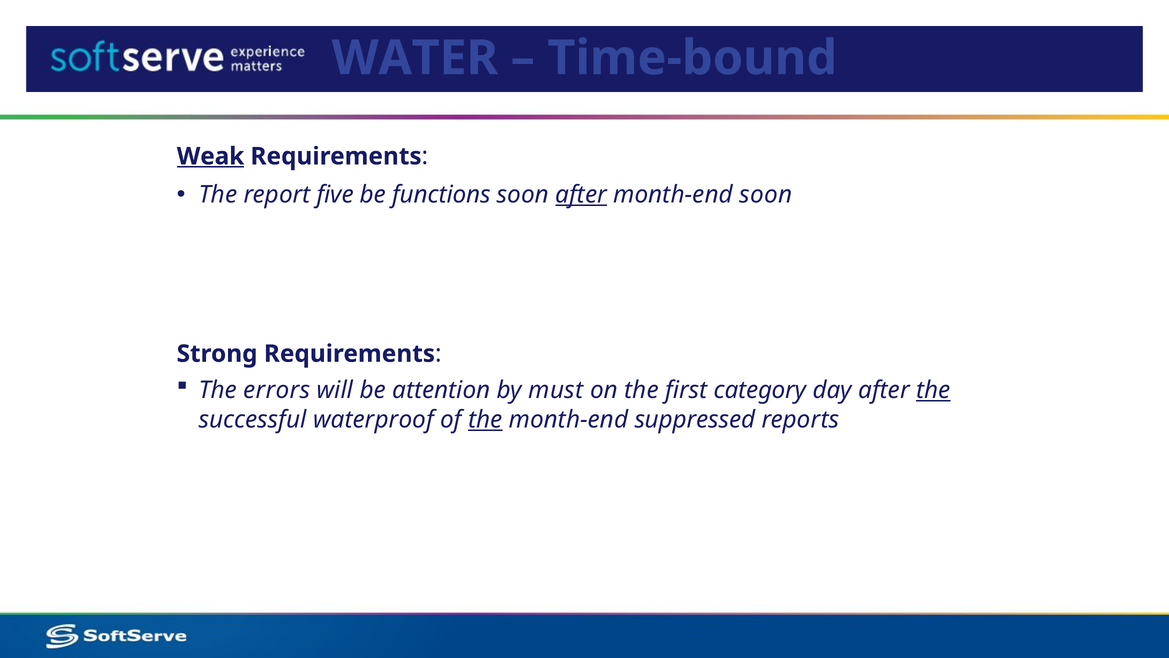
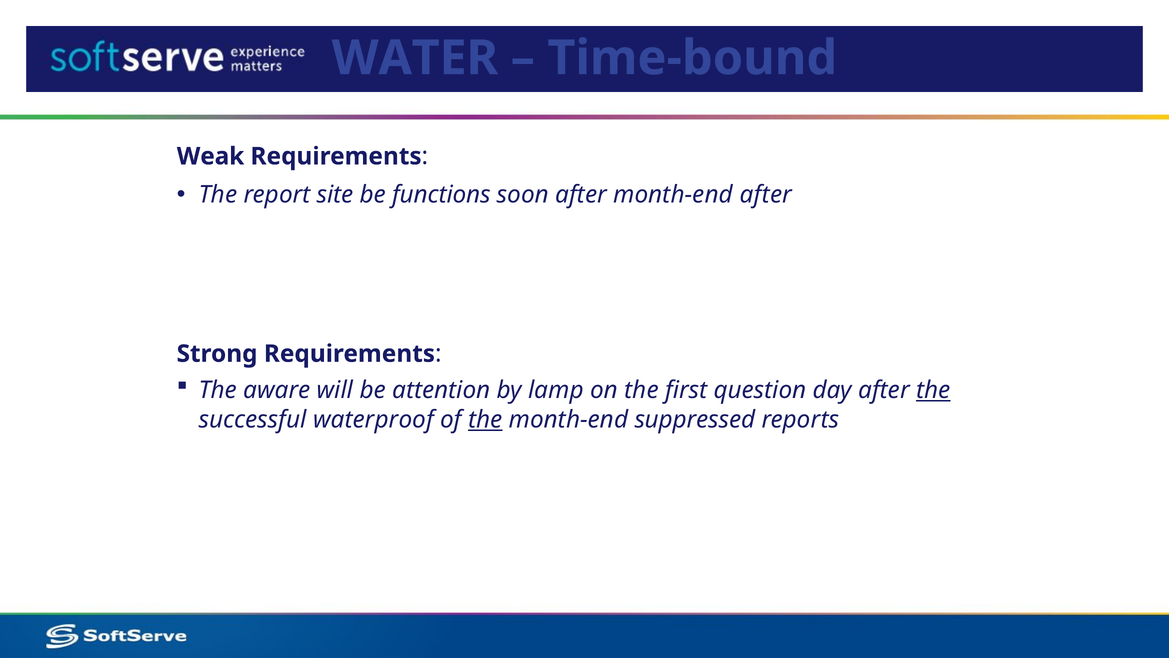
Weak underline: present -> none
five: five -> site
after at (581, 195) underline: present -> none
month-end soon: soon -> after
errors: errors -> aware
must: must -> lamp
category: category -> question
